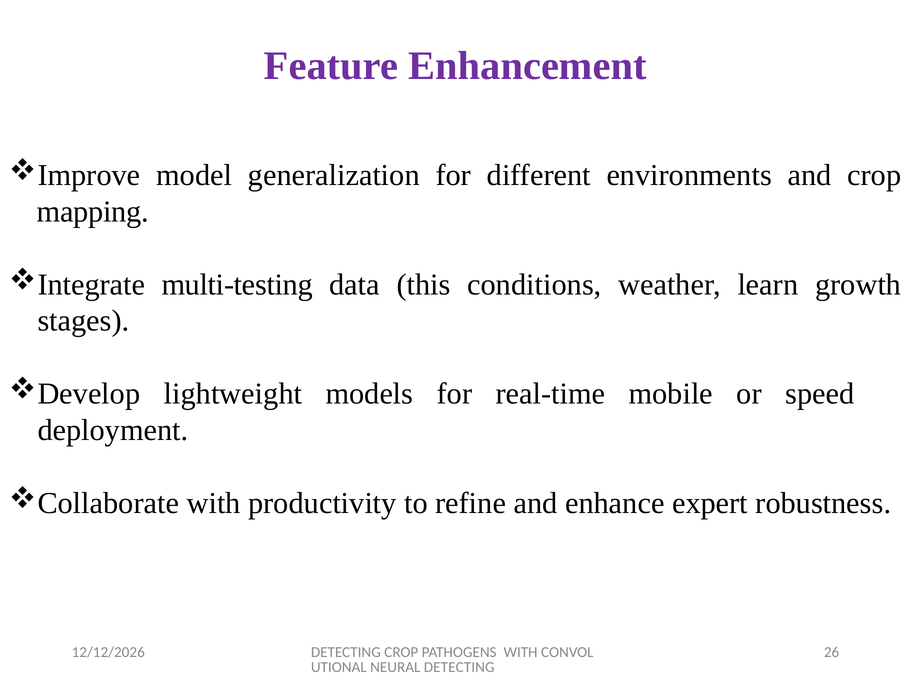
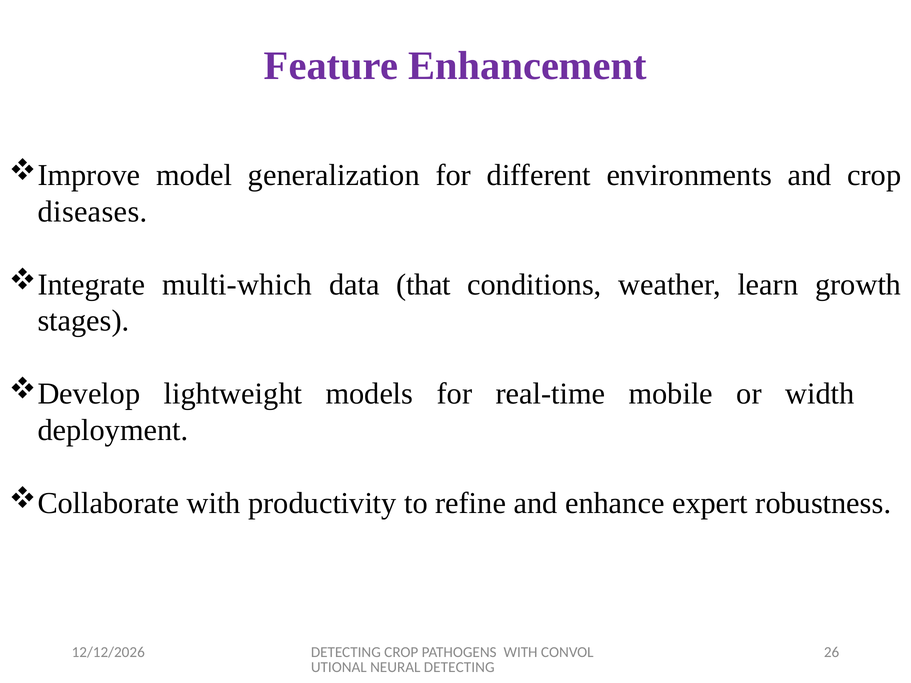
mapping: mapping -> diseases
multi-testing: multi-testing -> multi-which
this: this -> that
speed: speed -> width
